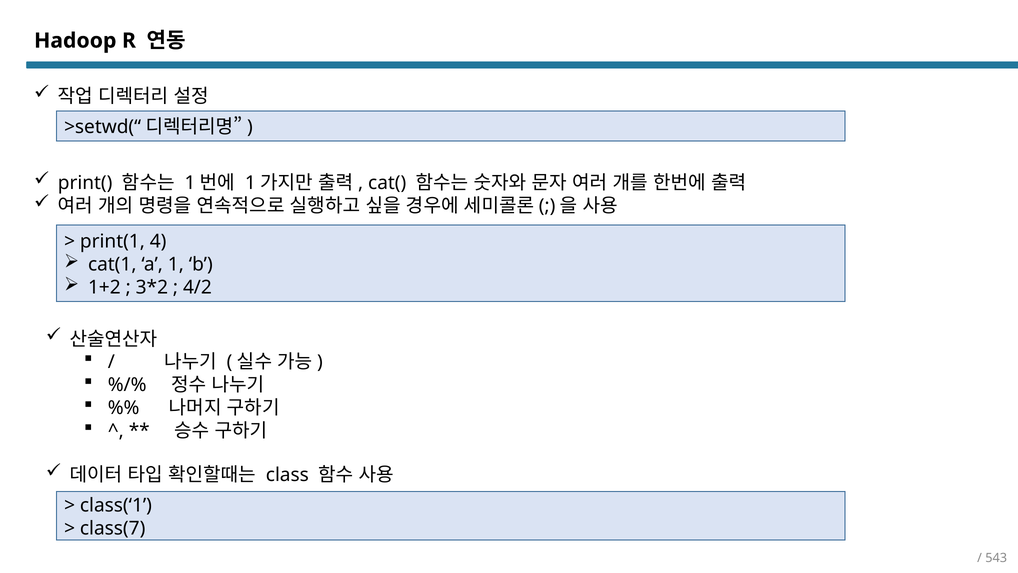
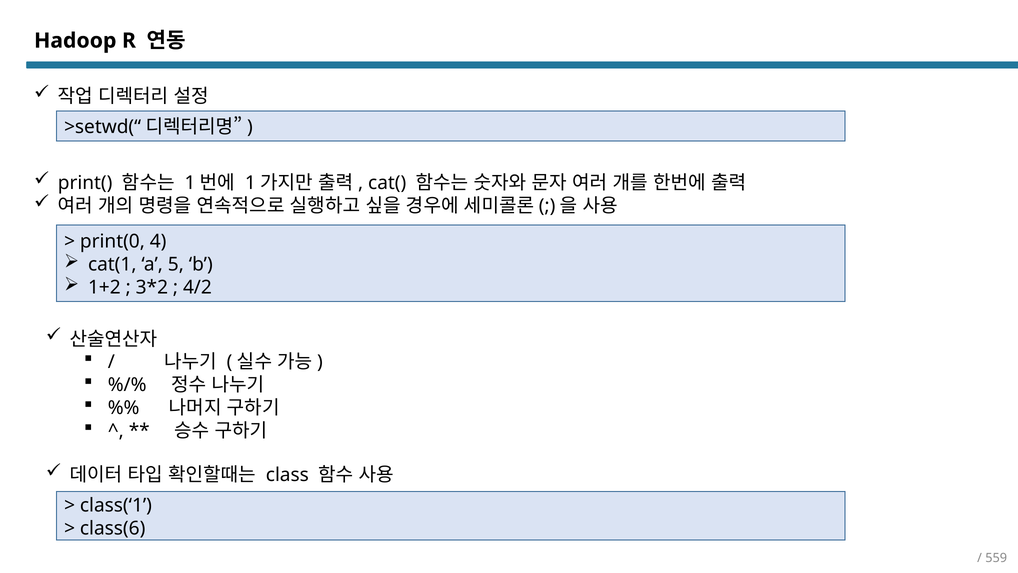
print(1: print(1 -> print(0
1: 1 -> 5
class(7: class(7 -> class(6
543: 543 -> 559
